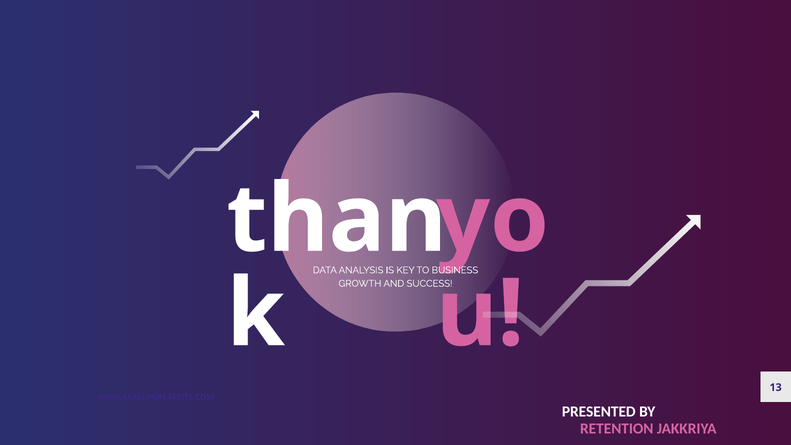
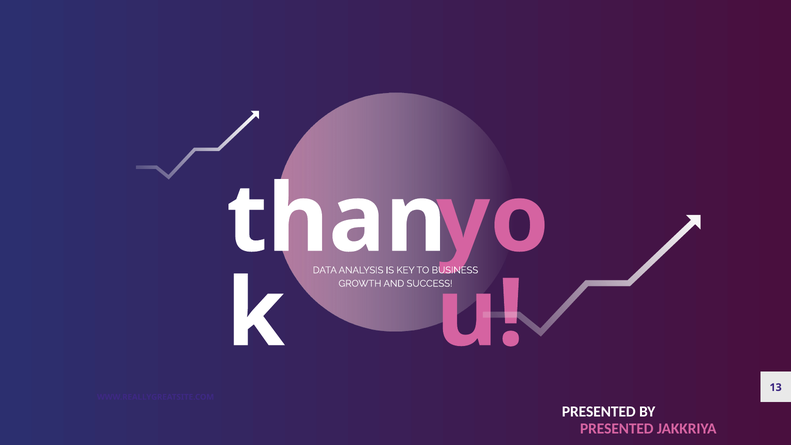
RETENTION at (617, 429): RETENTION -> PRESENTED
